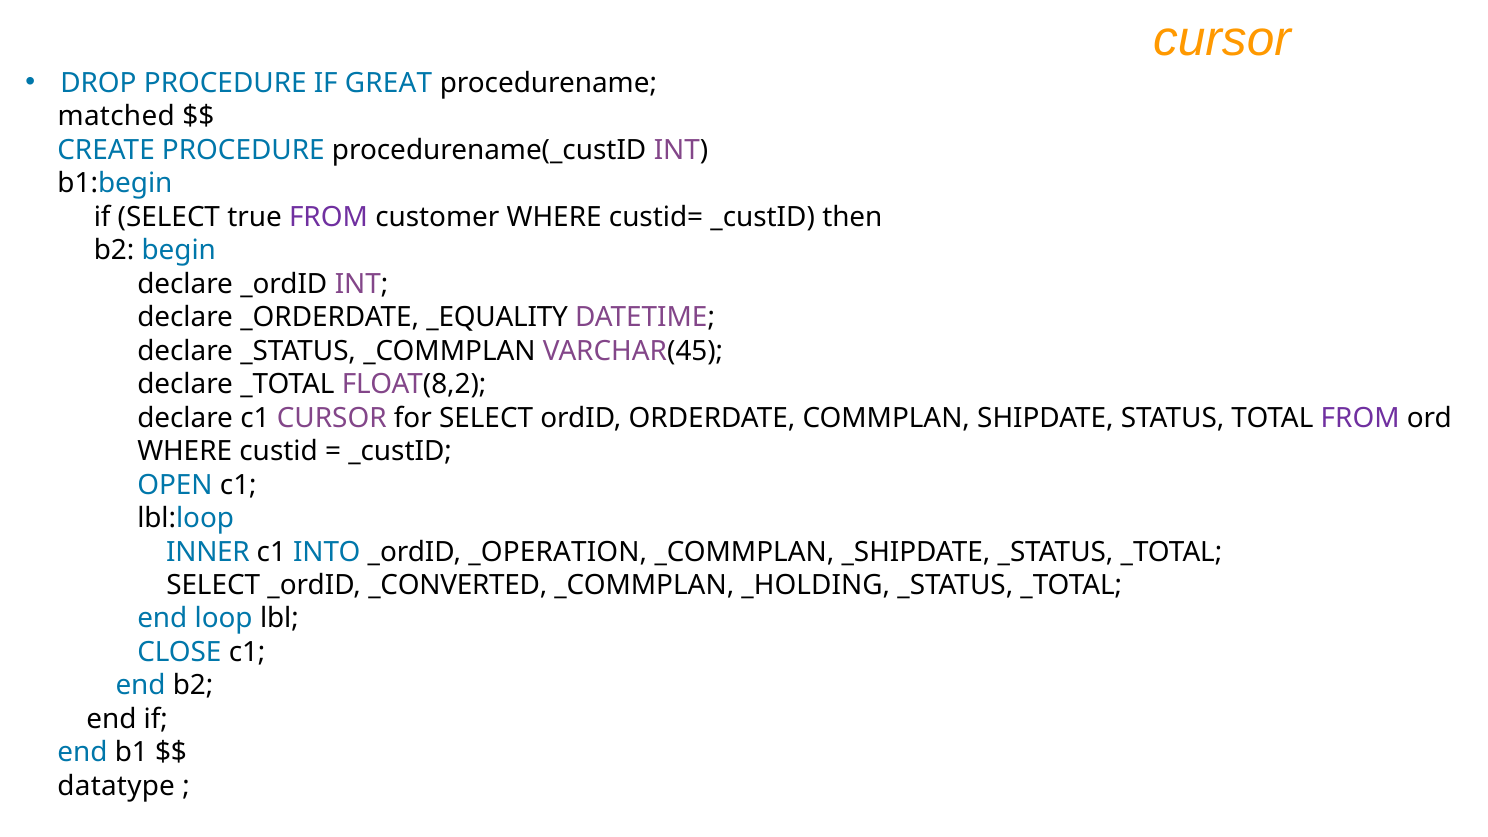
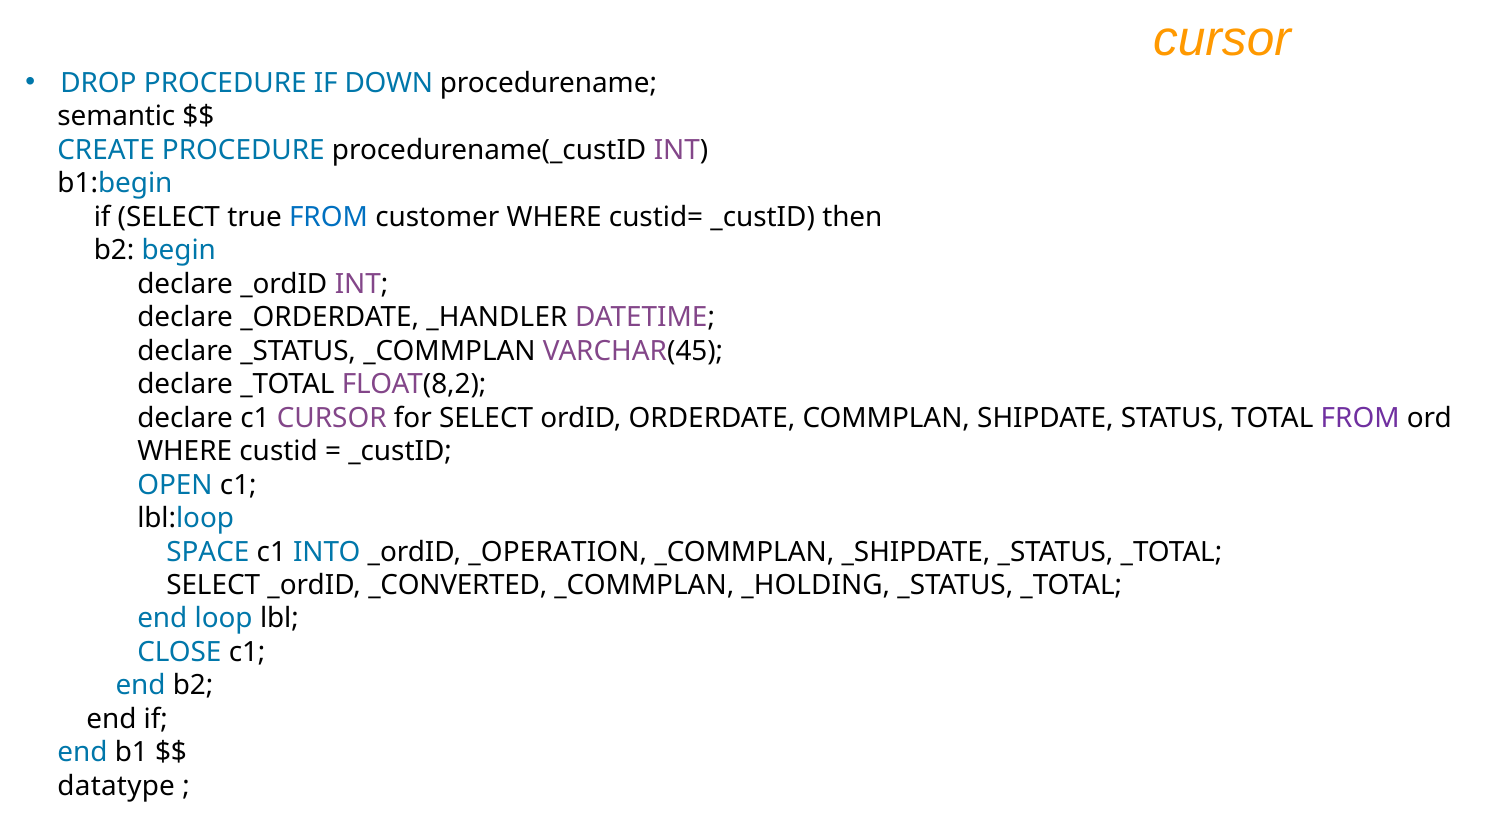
GREAT: GREAT -> DOWN
matched: matched -> semantic
FROM at (328, 217) colour: purple -> blue
_EQUALITY: _EQUALITY -> _HANDLER
INNER: INNER -> SPACE
